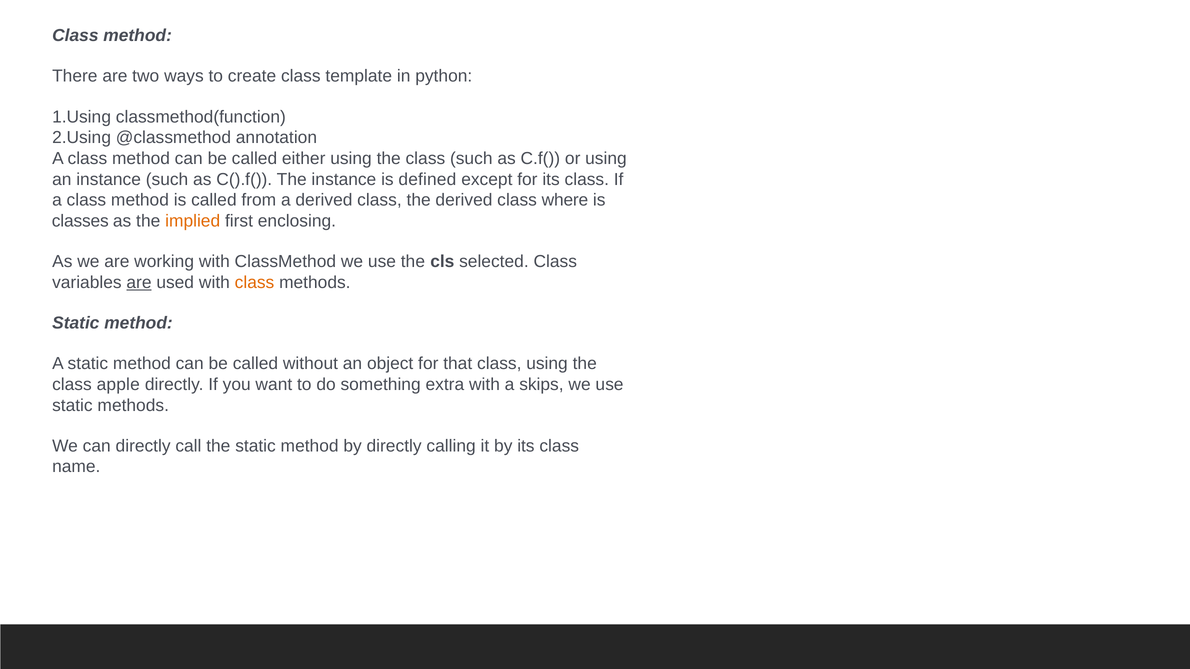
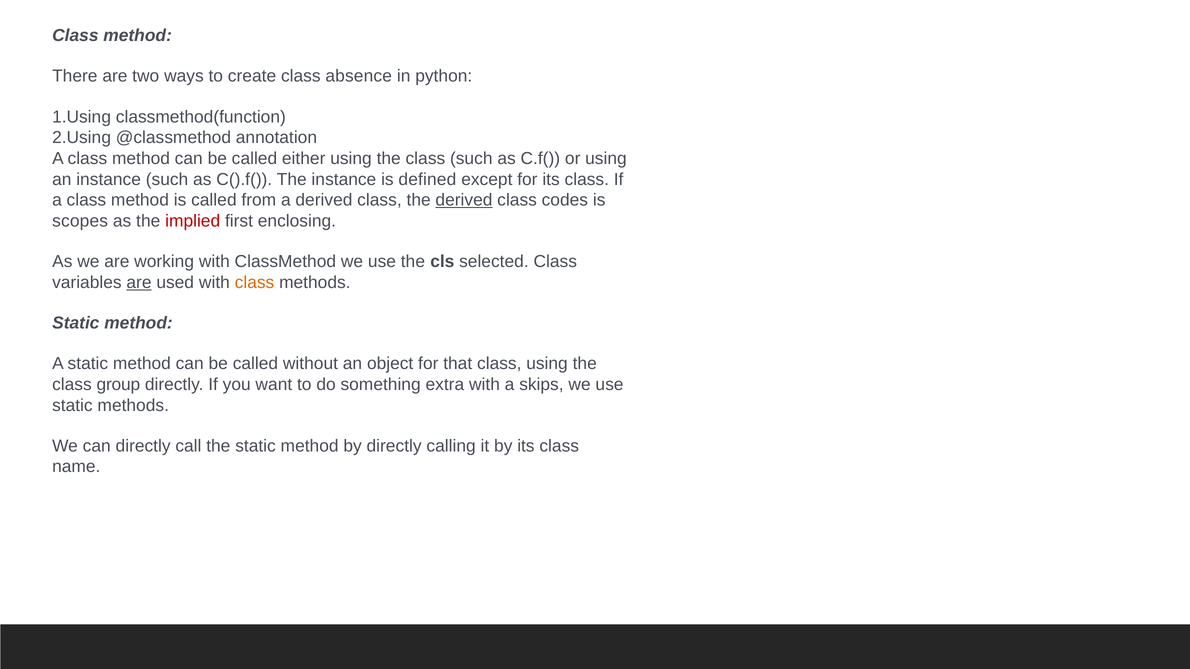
template: template -> absence
derived at (464, 200) underline: none -> present
where: where -> codes
classes: classes -> scopes
implied colour: orange -> red
apple: apple -> group
